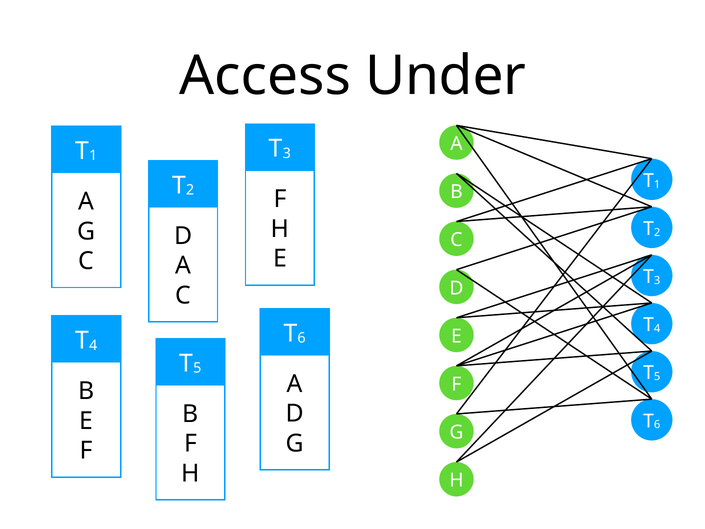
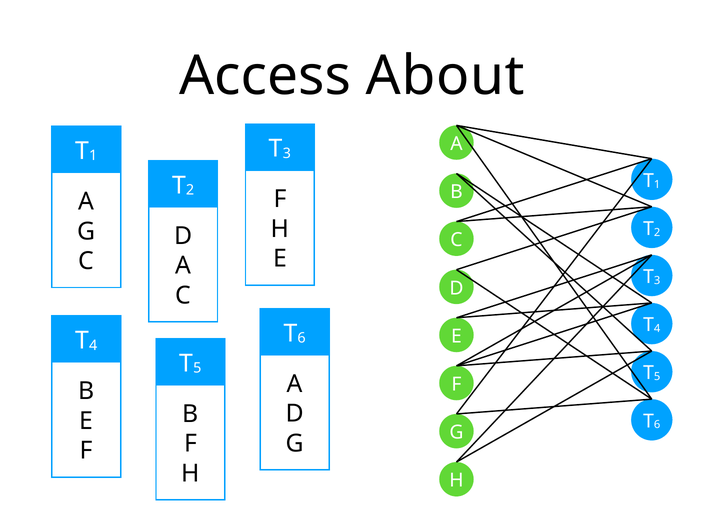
Under: Under -> About
